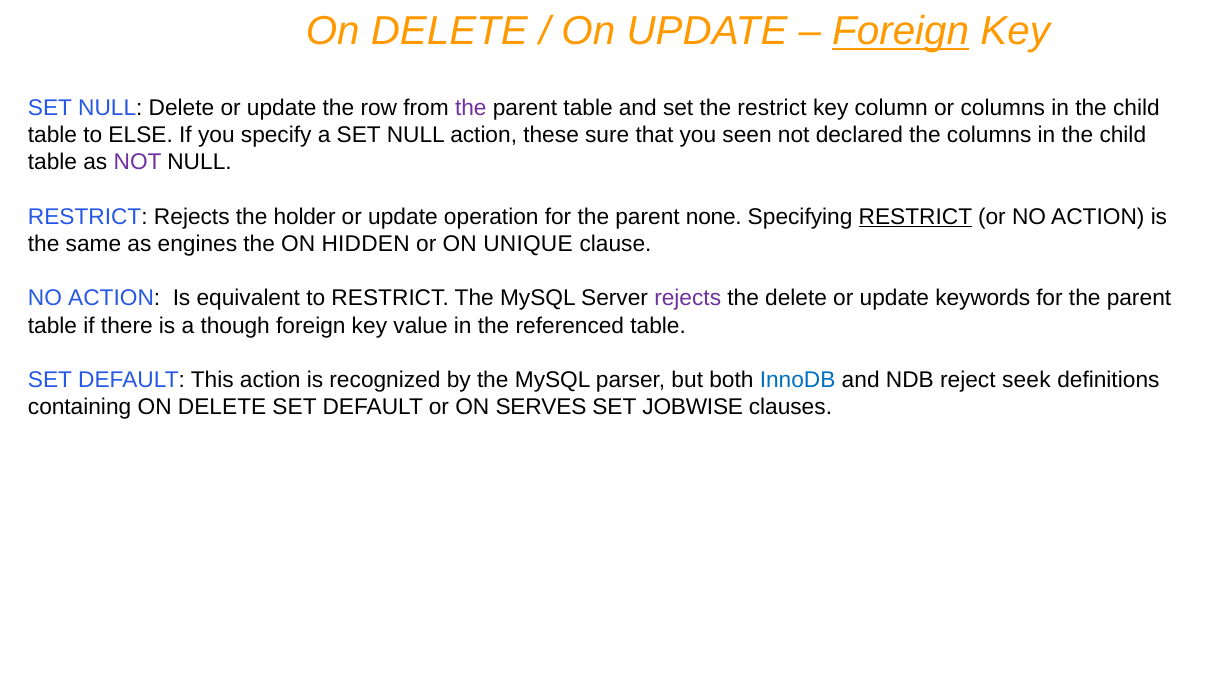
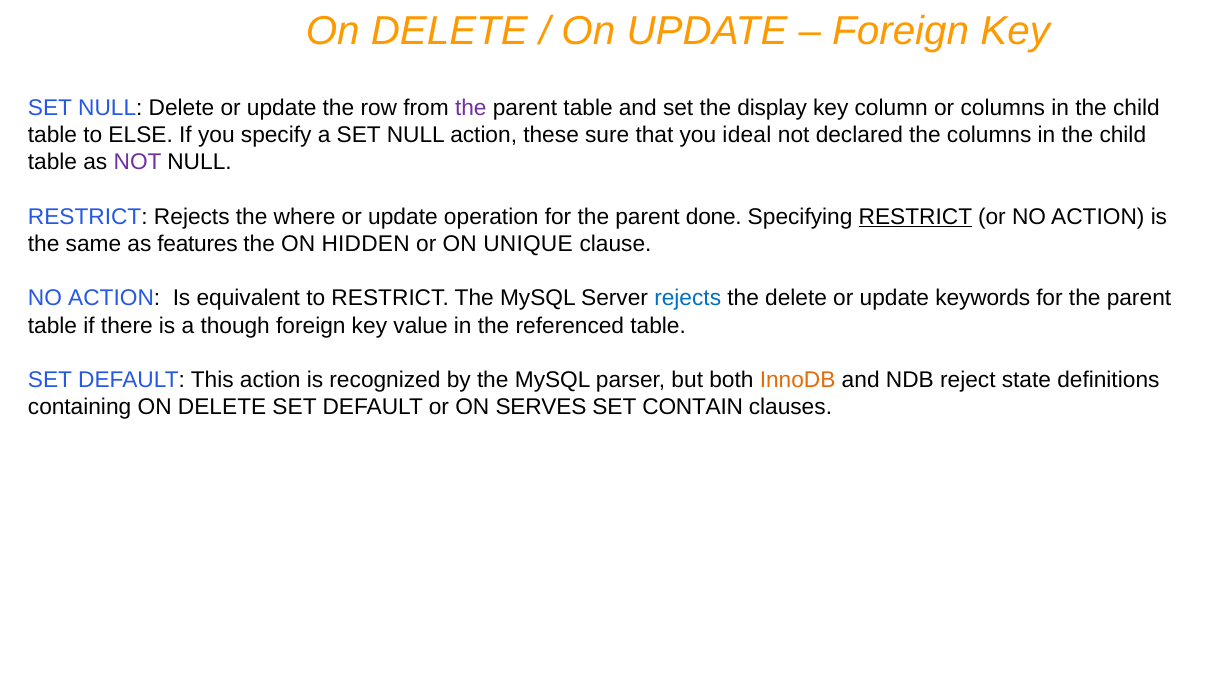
Foreign at (901, 32) underline: present -> none
the restrict: restrict -> display
seen: seen -> ideal
holder: holder -> where
none: none -> done
engines: engines -> features
rejects at (688, 299) colour: purple -> blue
InnoDB colour: blue -> orange
seek: seek -> state
JOBWISE: JOBWISE -> CONTAIN
